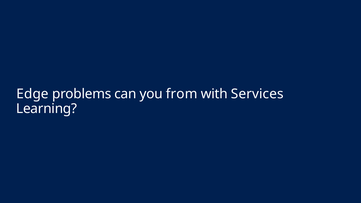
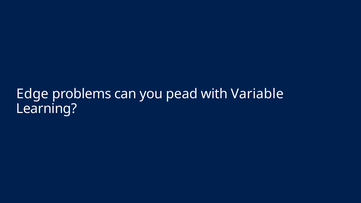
from: from -> pead
Services: Services -> Variable
